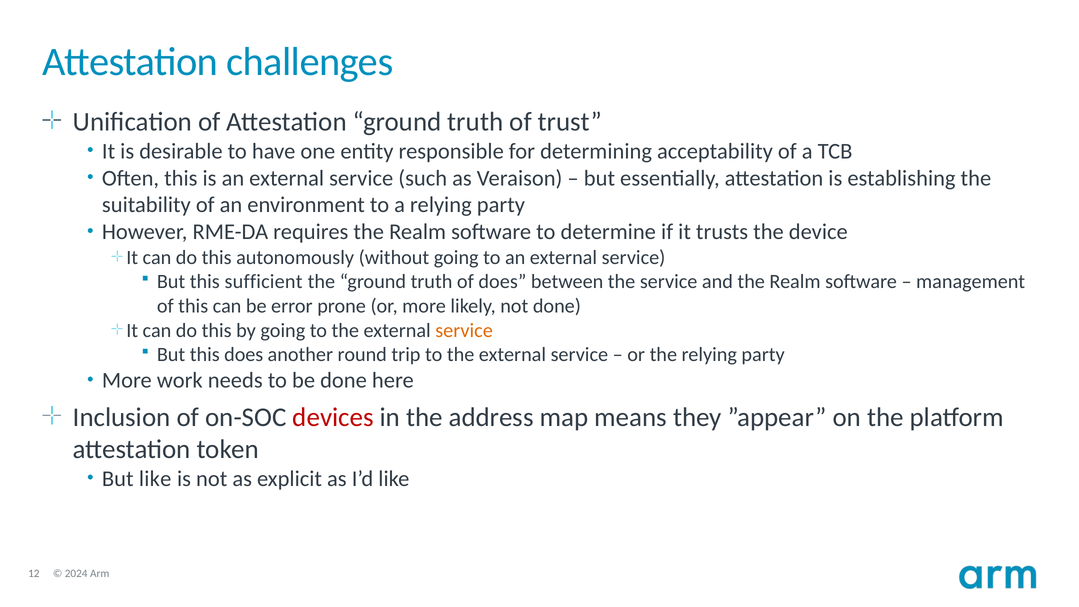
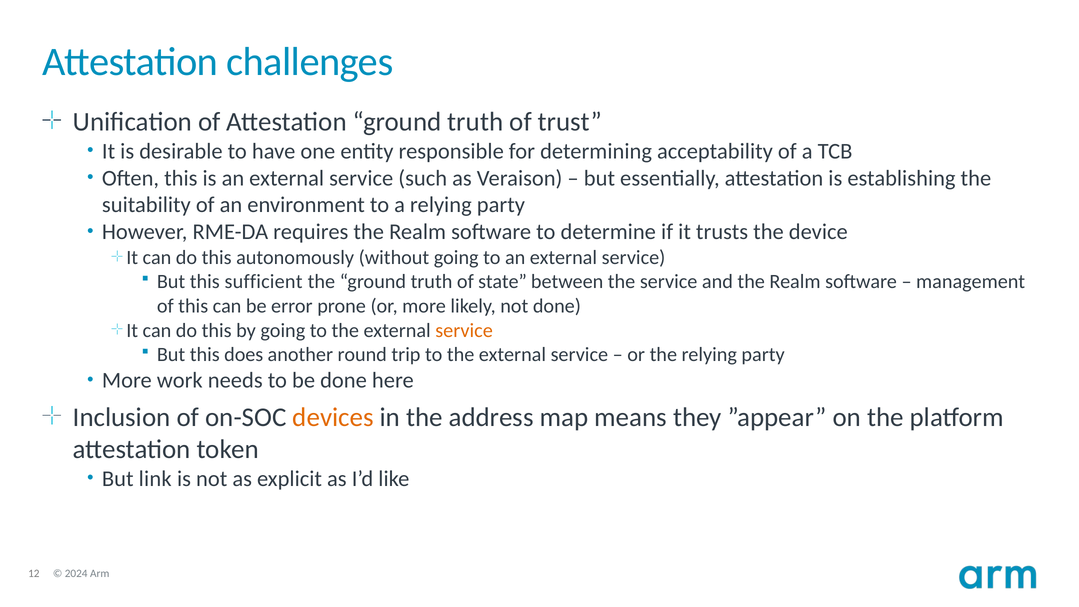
of does: does -> state
devices colour: red -> orange
But like: like -> link
